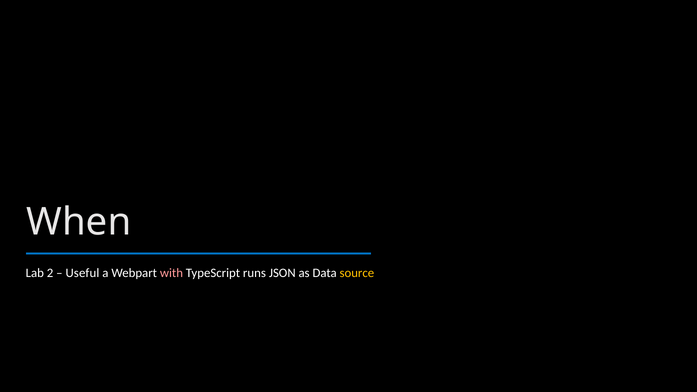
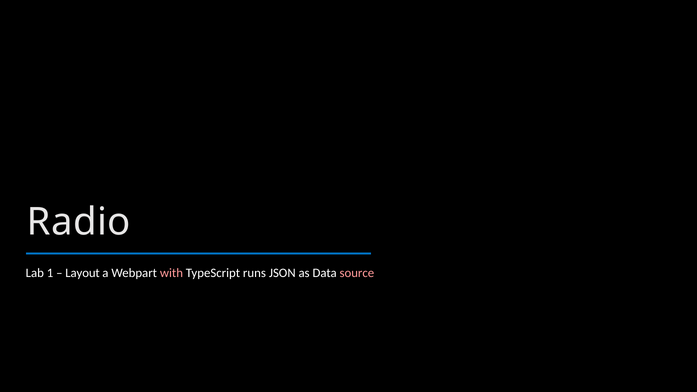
When: When -> Radio
2: 2 -> 1
Useful: Useful -> Layout
source colour: yellow -> pink
